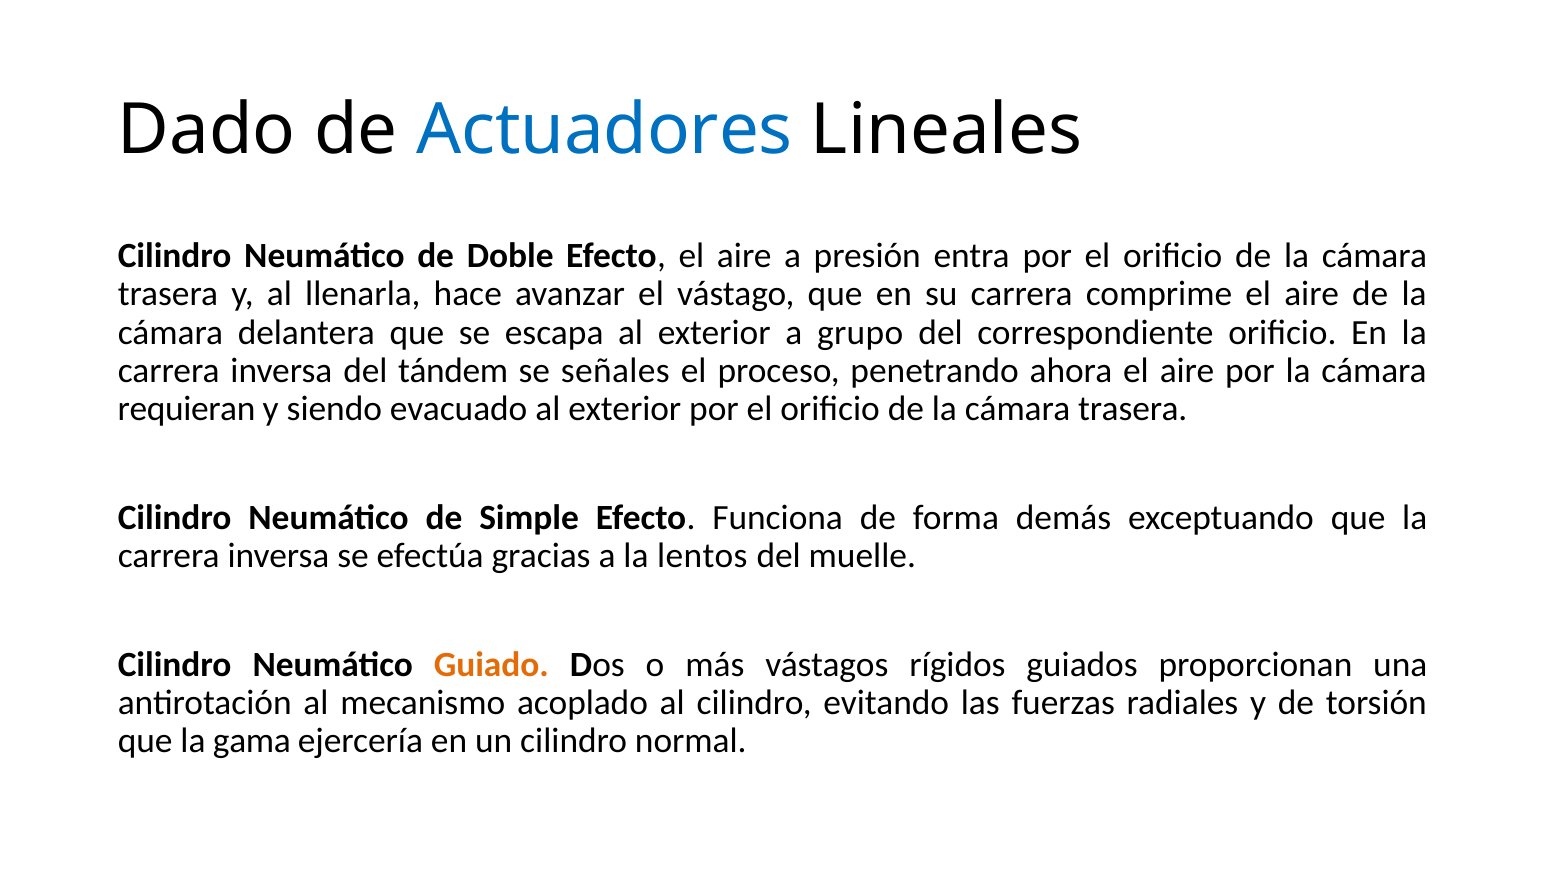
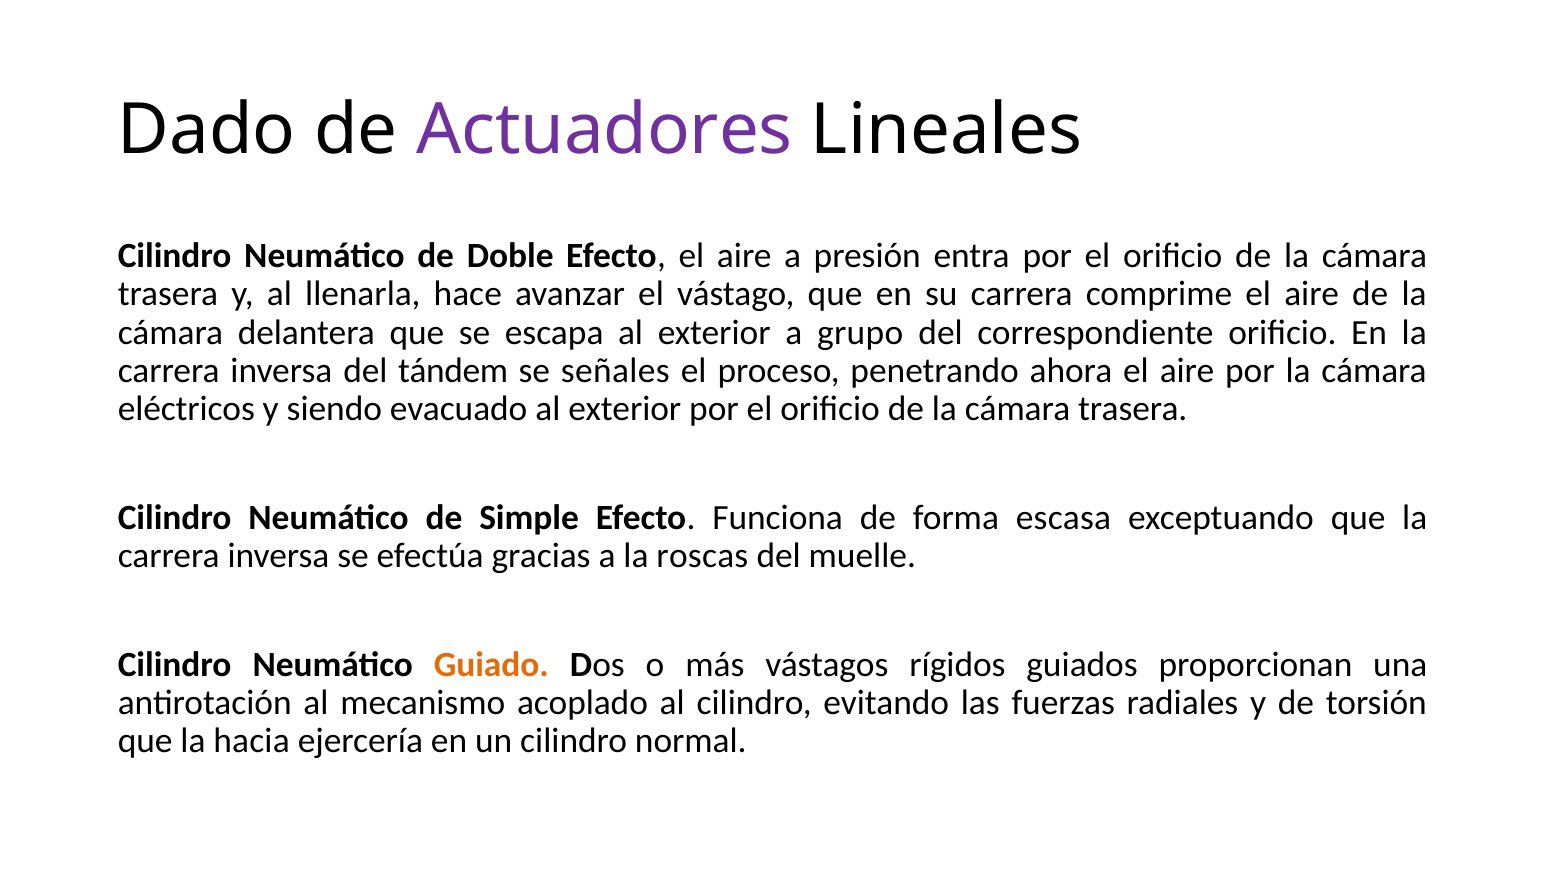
Actuadores colour: blue -> purple
requieran: requieran -> eléctricos
demás: demás -> escasa
lentos: lentos -> roscas
gama: gama -> hacia
